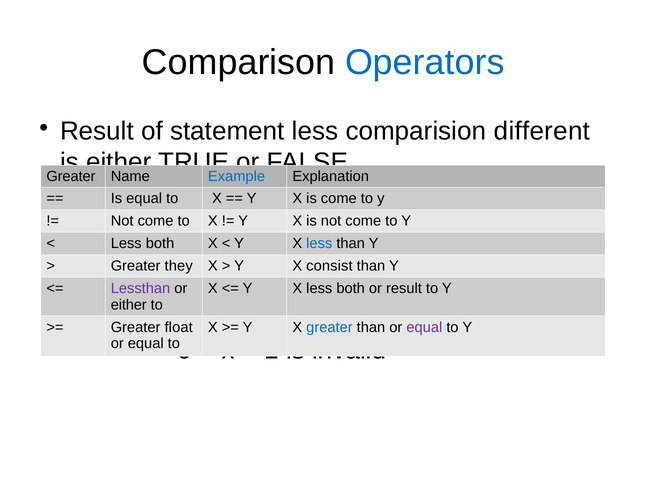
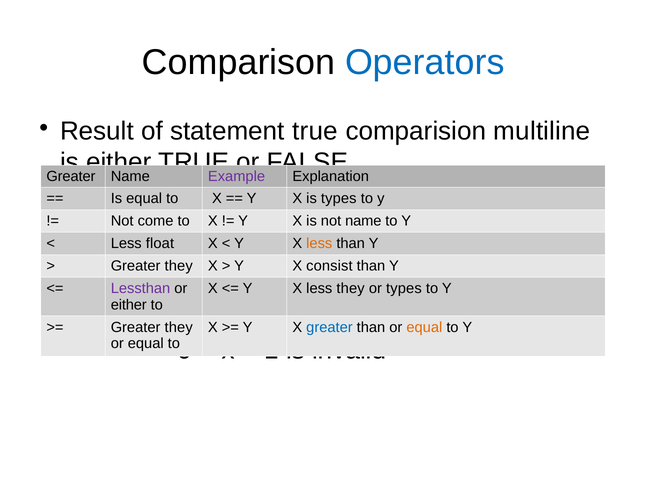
statement less: less -> true
different: different -> multiline
Example colour: blue -> purple
is come: come -> types
is not come: come -> name
both at (160, 244): both -> float
less at (319, 244) colour: blue -> orange
X less both: both -> they
or result: result -> types
float at (179, 327): float -> they
equal at (424, 327) colour: purple -> orange
